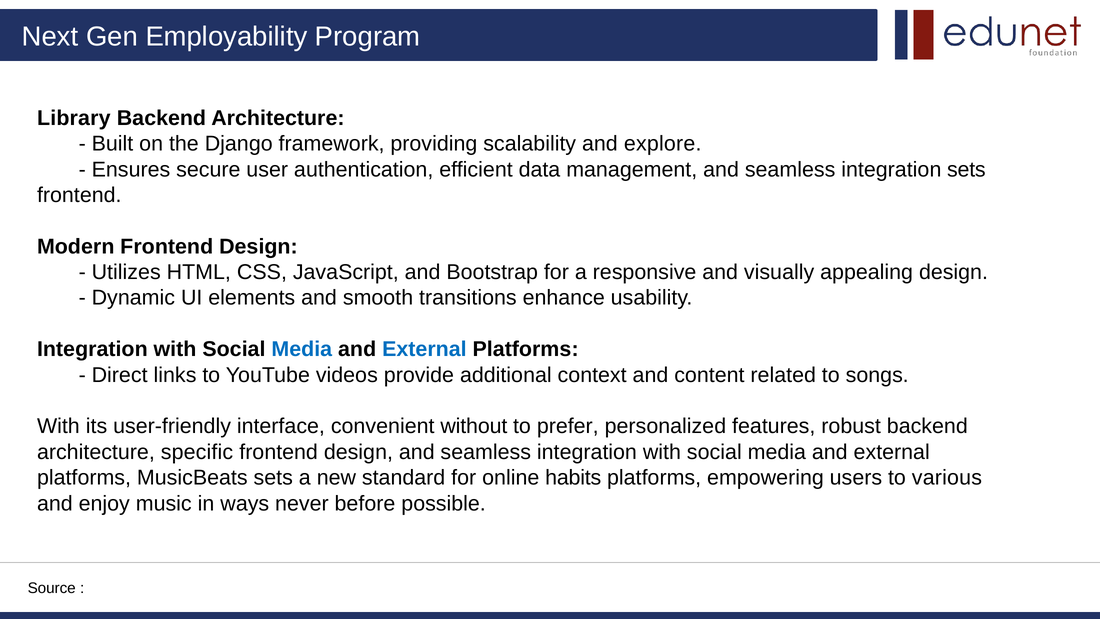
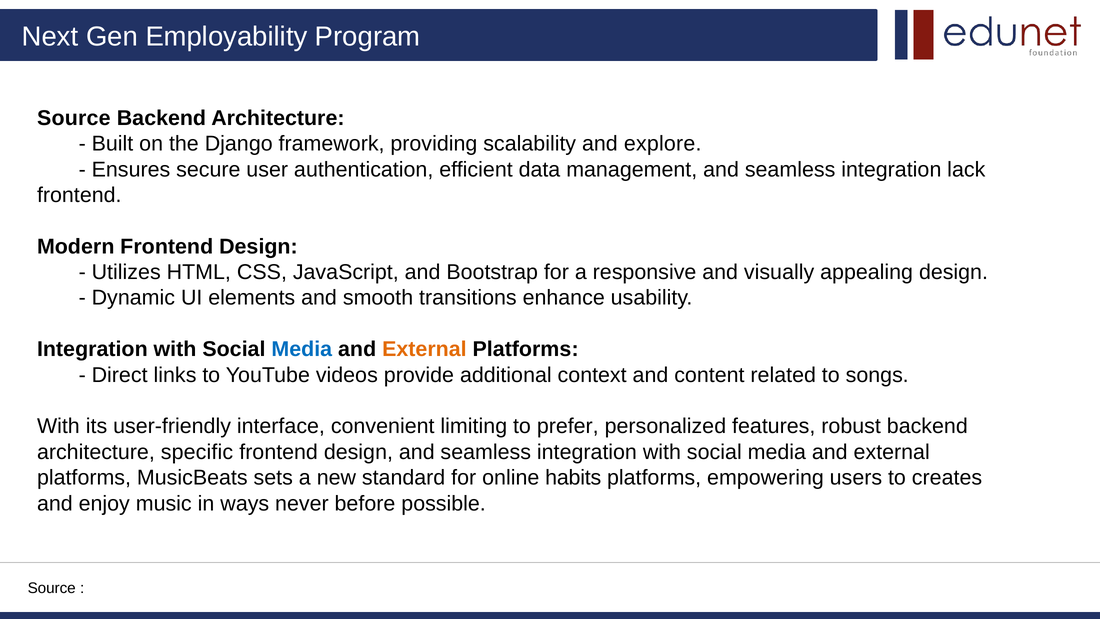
Library at (74, 118): Library -> Source
integration sets: sets -> lack
External at (424, 349) colour: blue -> orange
without: without -> limiting
various: various -> creates
